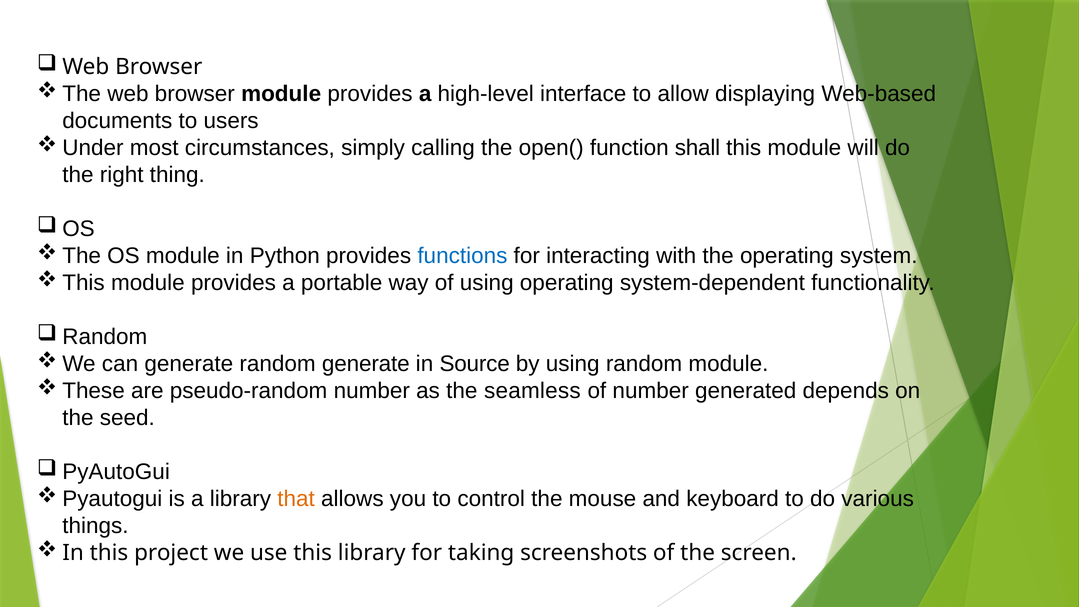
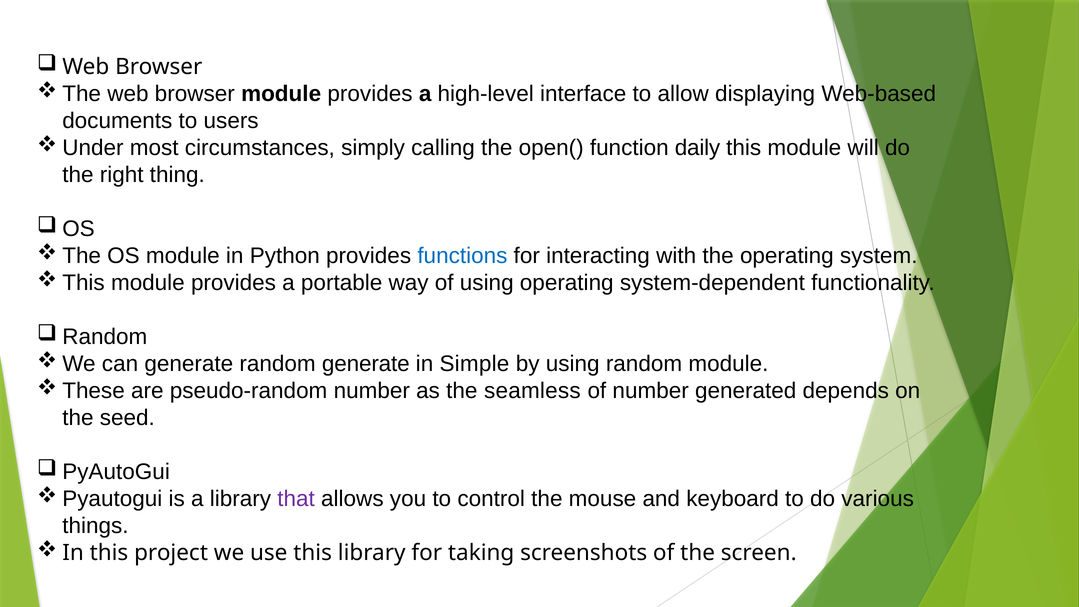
shall: shall -> daily
Source: Source -> Simple
that colour: orange -> purple
